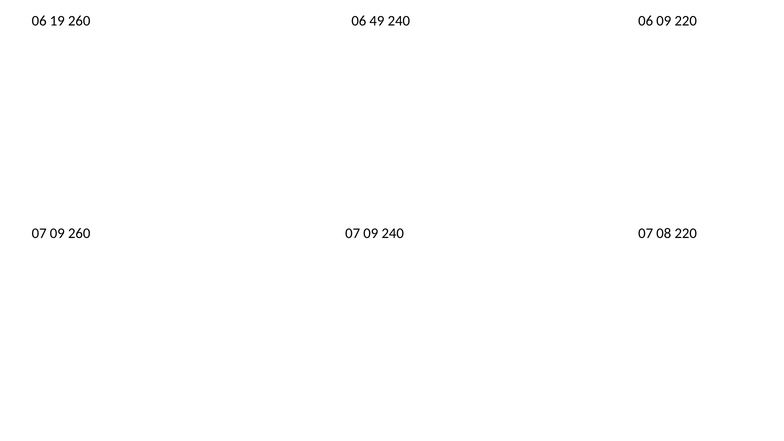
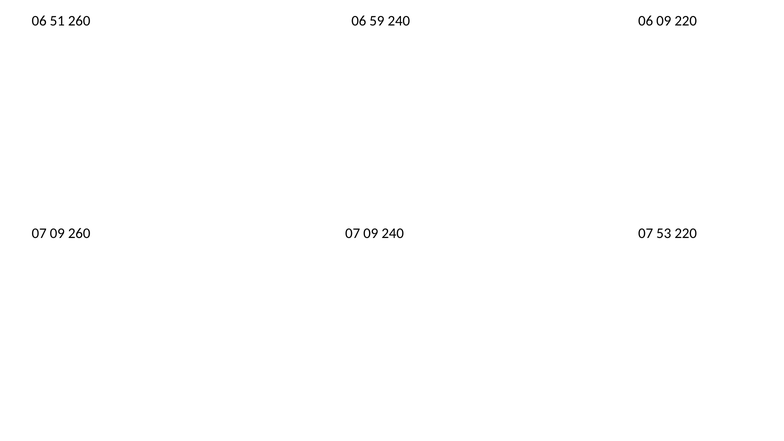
19: 19 -> 51
49: 49 -> 59
08: 08 -> 53
